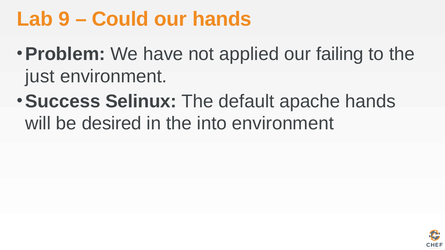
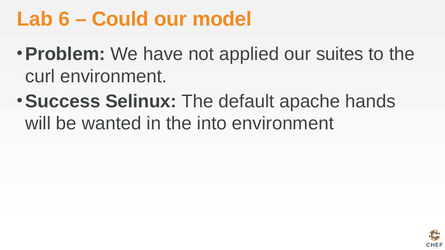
9: 9 -> 6
our hands: hands -> model
failing: failing -> suites
just: just -> curl
desired: desired -> wanted
